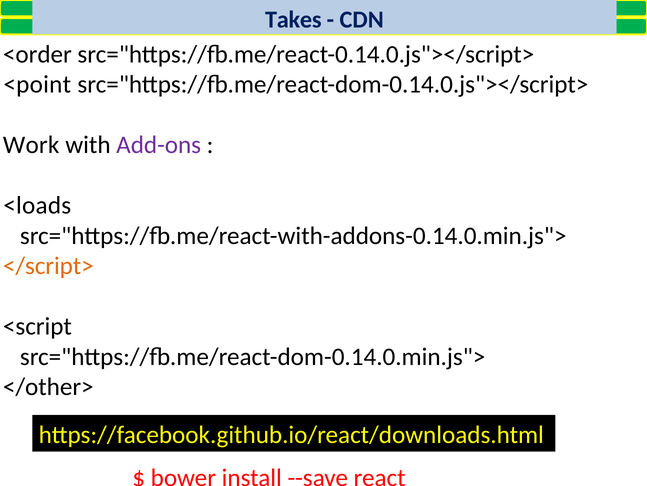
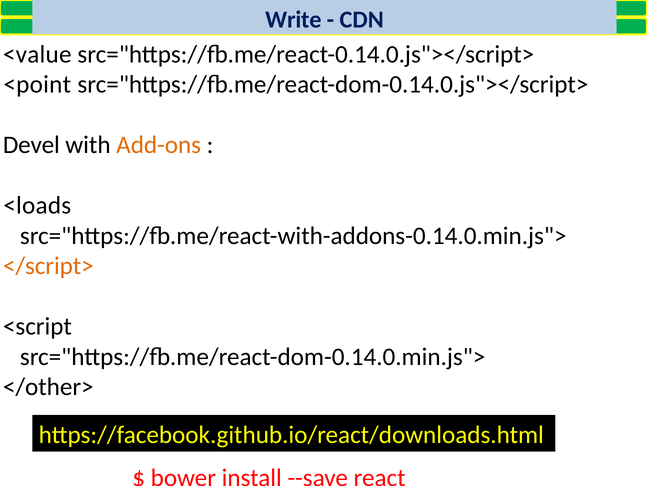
Takes: Takes -> Write
<order: <order -> <value
Work: Work -> Devel
Add-ons colour: purple -> orange
